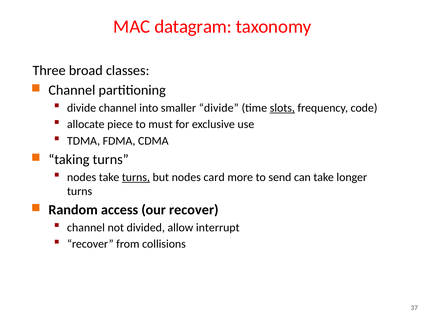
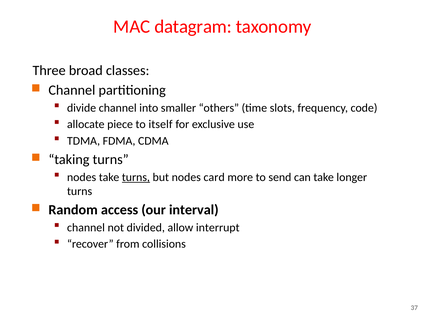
smaller divide: divide -> others
slots underline: present -> none
must: must -> itself
our recover: recover -> interval
